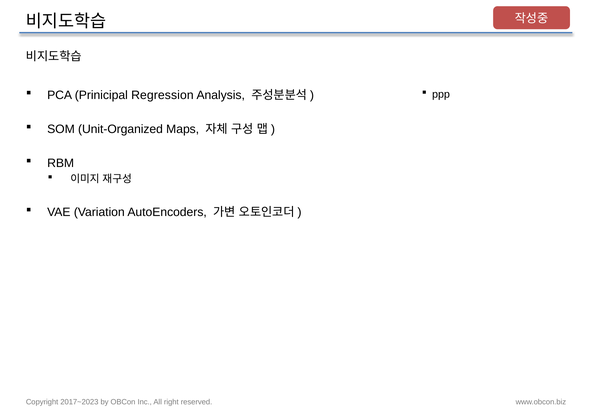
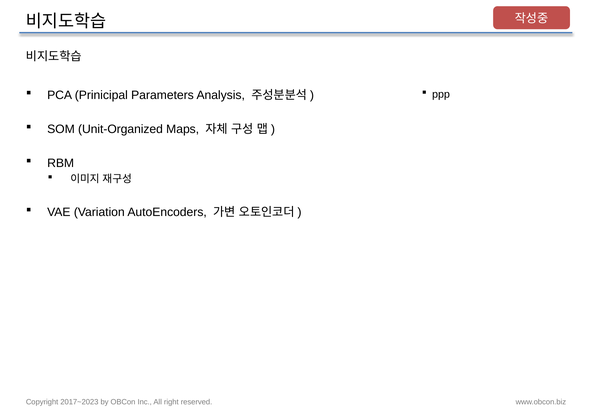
Regression: Regression -> Parameters
